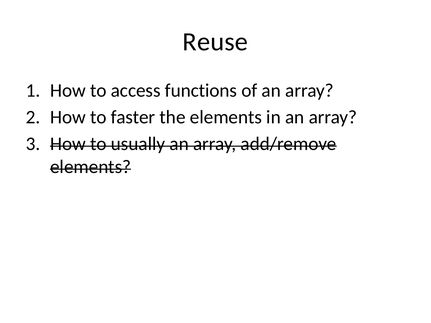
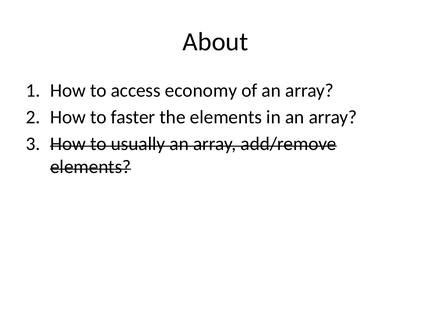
Reuse: Reuse -> About
functions: functions -> economy
